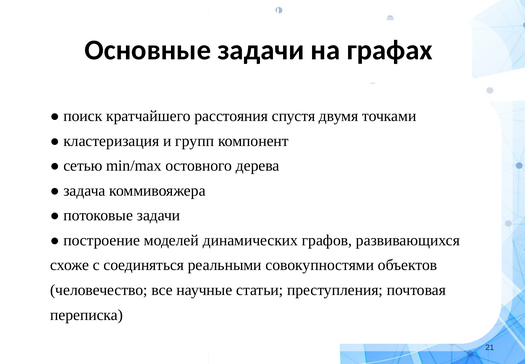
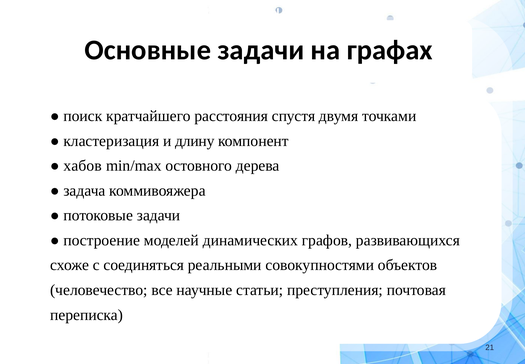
групп: групп -> длину
сетью: сетью -> хабов
